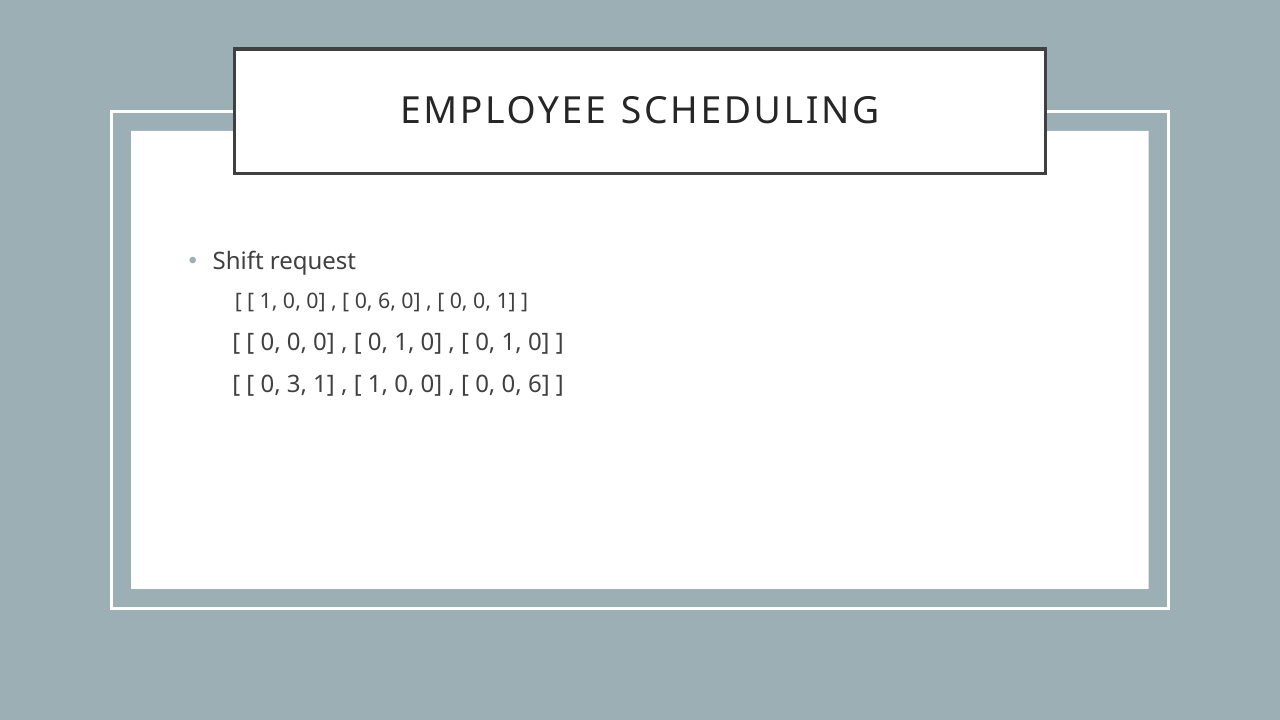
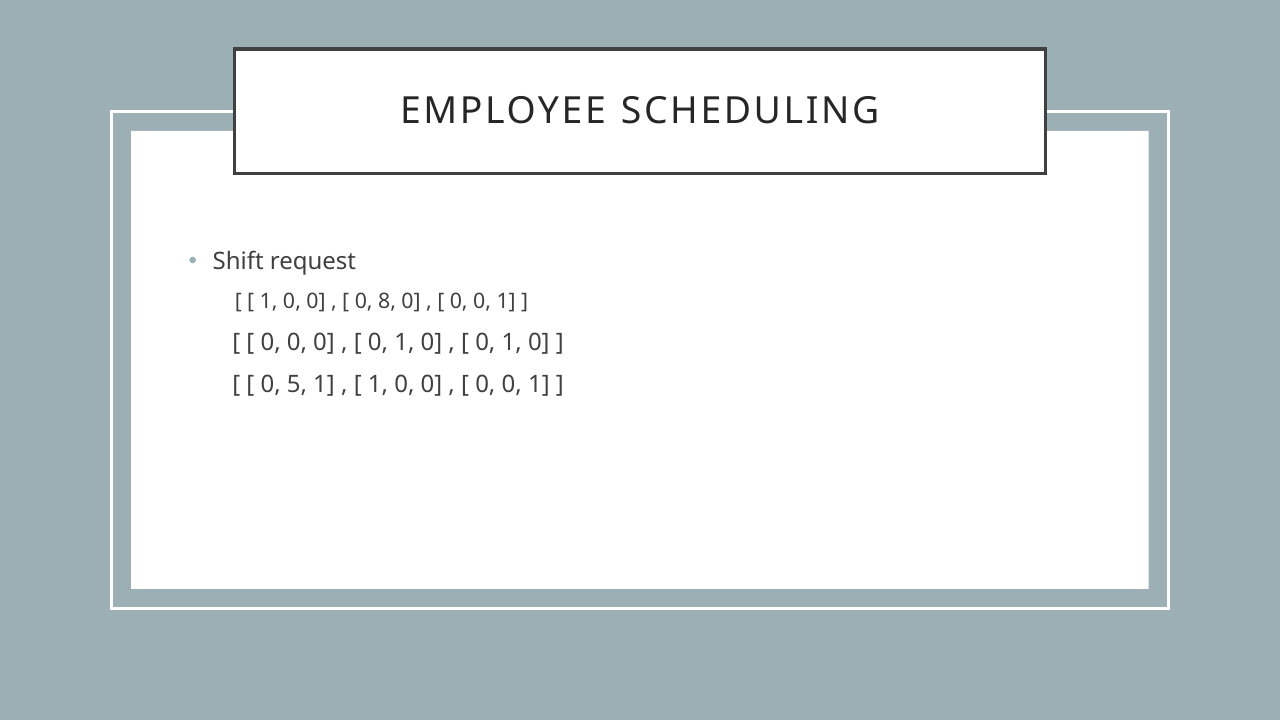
6 at (387, 302): 6 -> 8
3: 3 -> 5
6 at (539, 385): 6 -> 1
